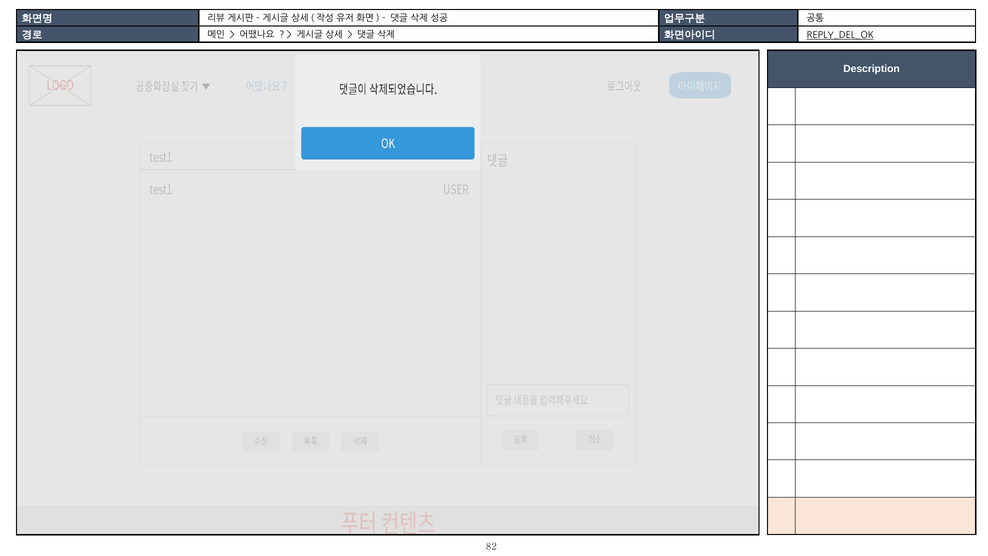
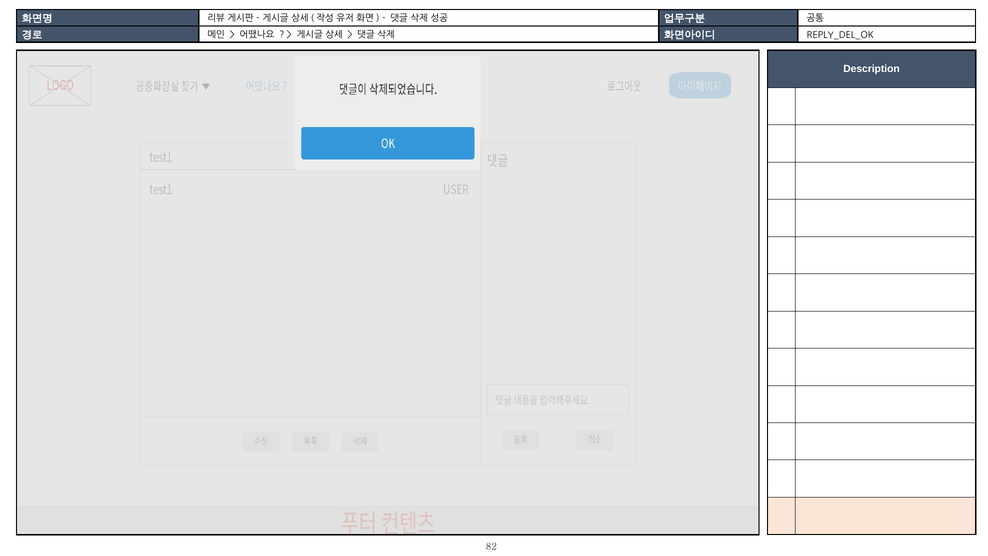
REPLY_DEL_OK underline: present -> none
